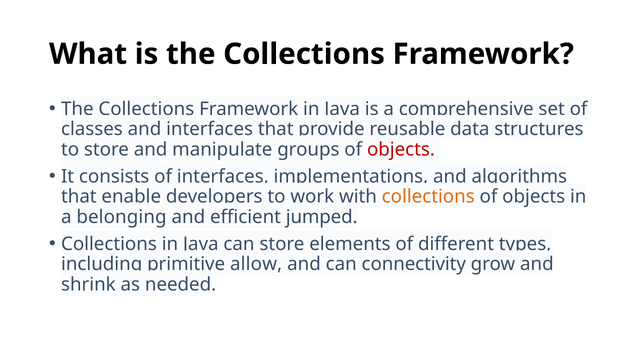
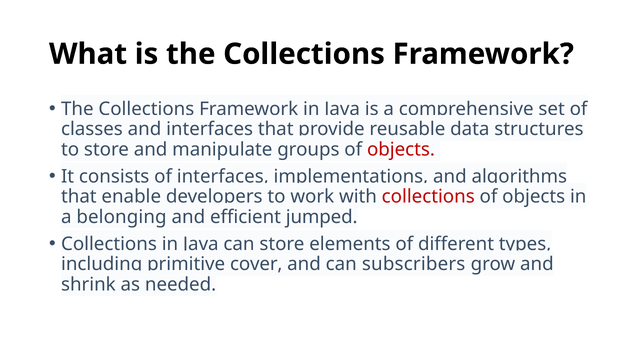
collections at (428, 196) colour: orange -> red
allow: allow -> cover
connectivity: connectivity -> subscribers
